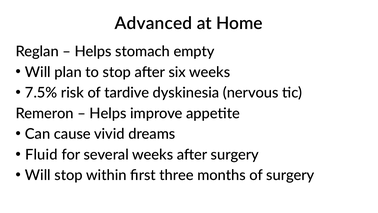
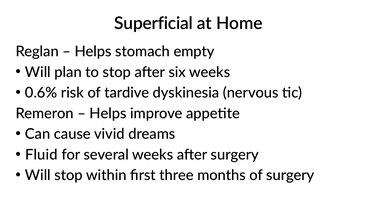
Advanced: Advanced -> Superficial
7.5%: 7.5% -> 0.6%
